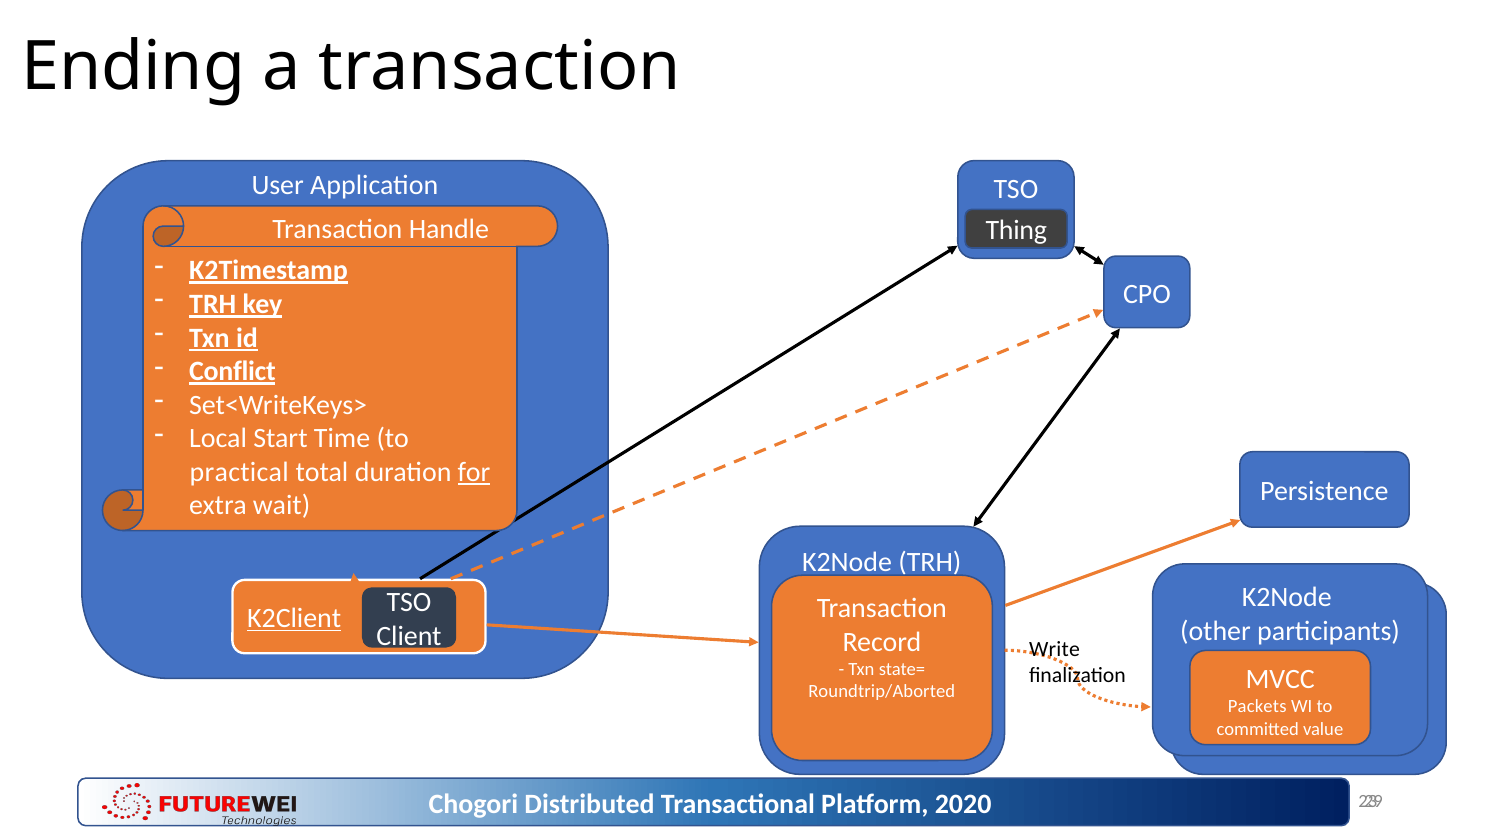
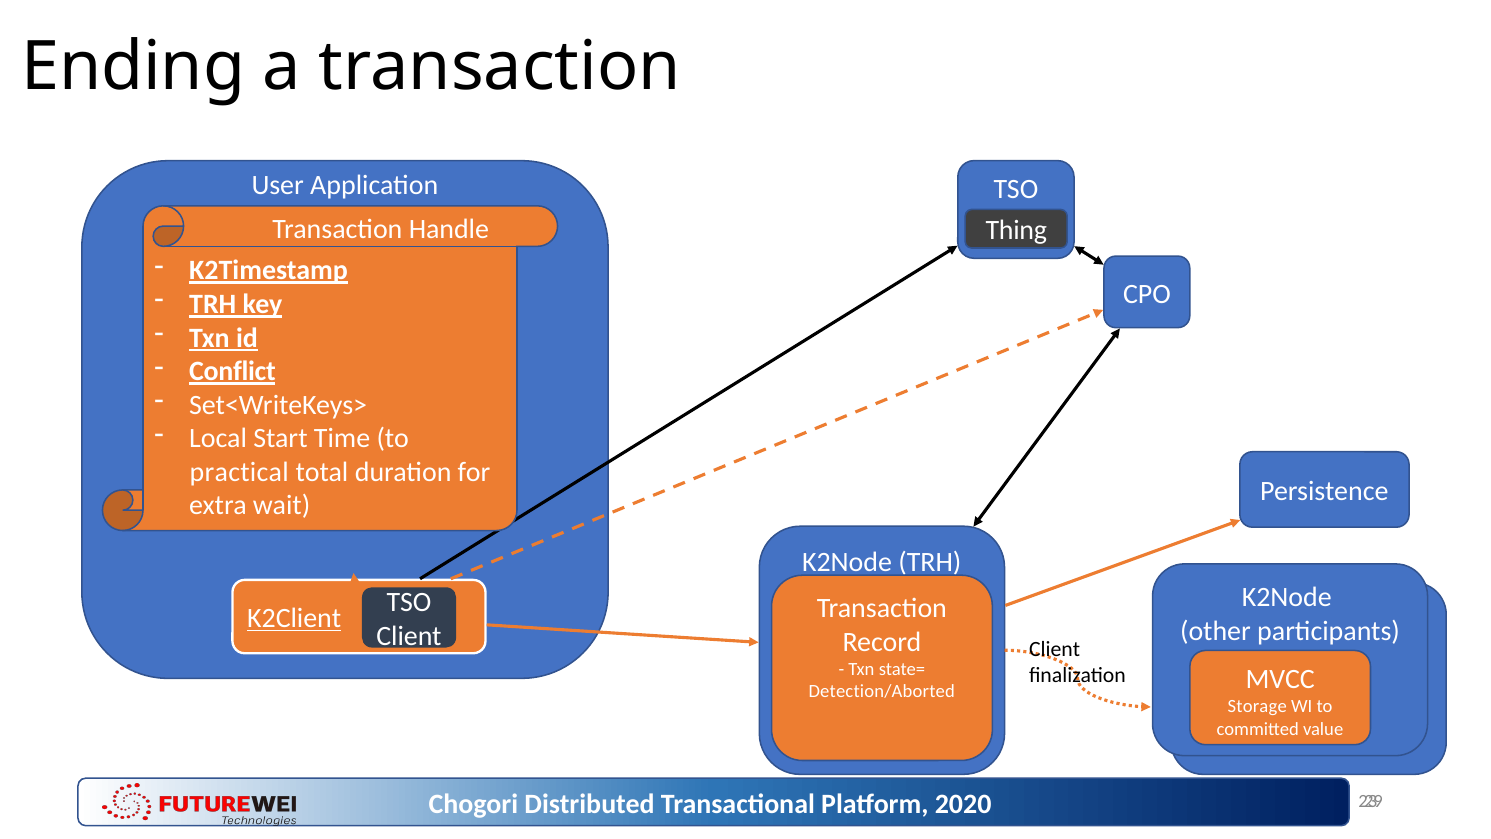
for underline: present -> none
Write at (1054, 649): Write -> Client
Roundtrip/Aborted: Roundtrip/Aborted -> Detection/Aborted
Packets: Packets -> Storage
